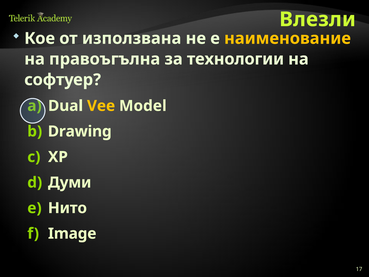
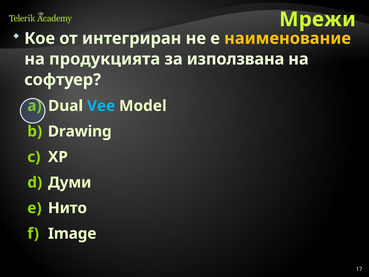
Влезли: Влезли -> Мрежи
използвана: използвана -> интегриран
правоъгълна: правоъгълна -> продукцията
технологии: технологии -> използвана
Vee colour: yellow -> light blue
